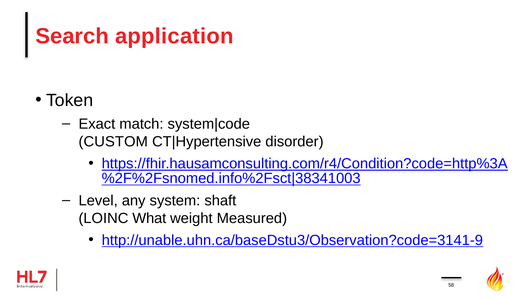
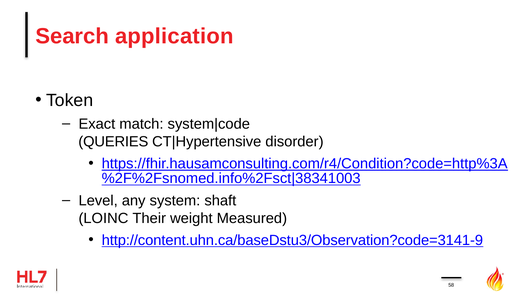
CUSTOM: CUSTOM -> QUERIES
What: What -> Their
http://unable.uhn.ca/baseDstu3/Observation?code=3141-9: http://unable.uhn.ca/baseDstu3/Observation?code=3141-9 -> http://content.uhn.ca/baseDstu3/Observation?code=3141-9
